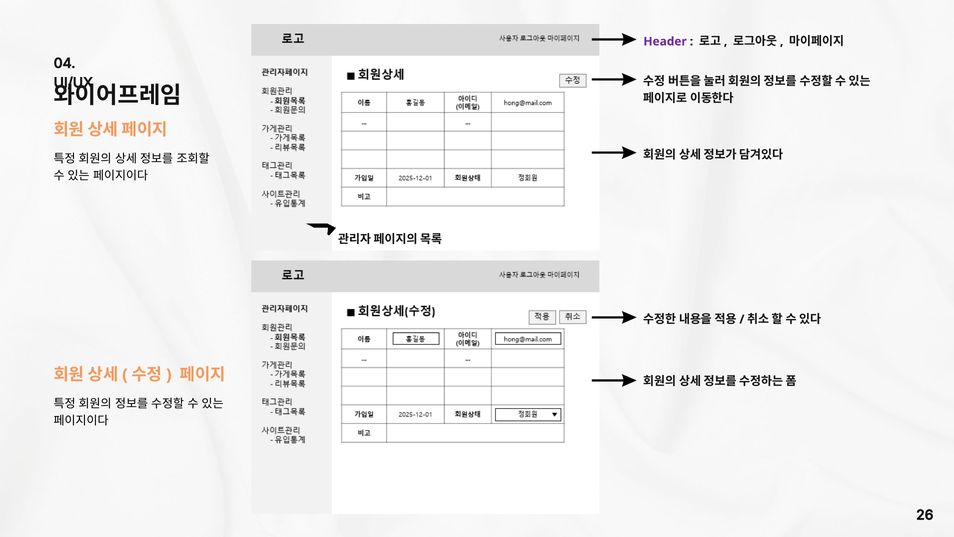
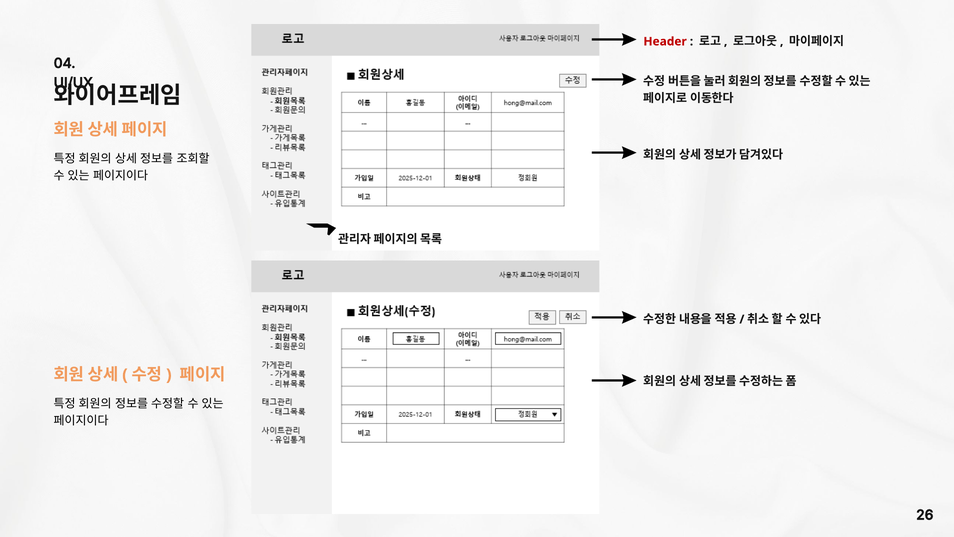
Header colour: purple -> red
